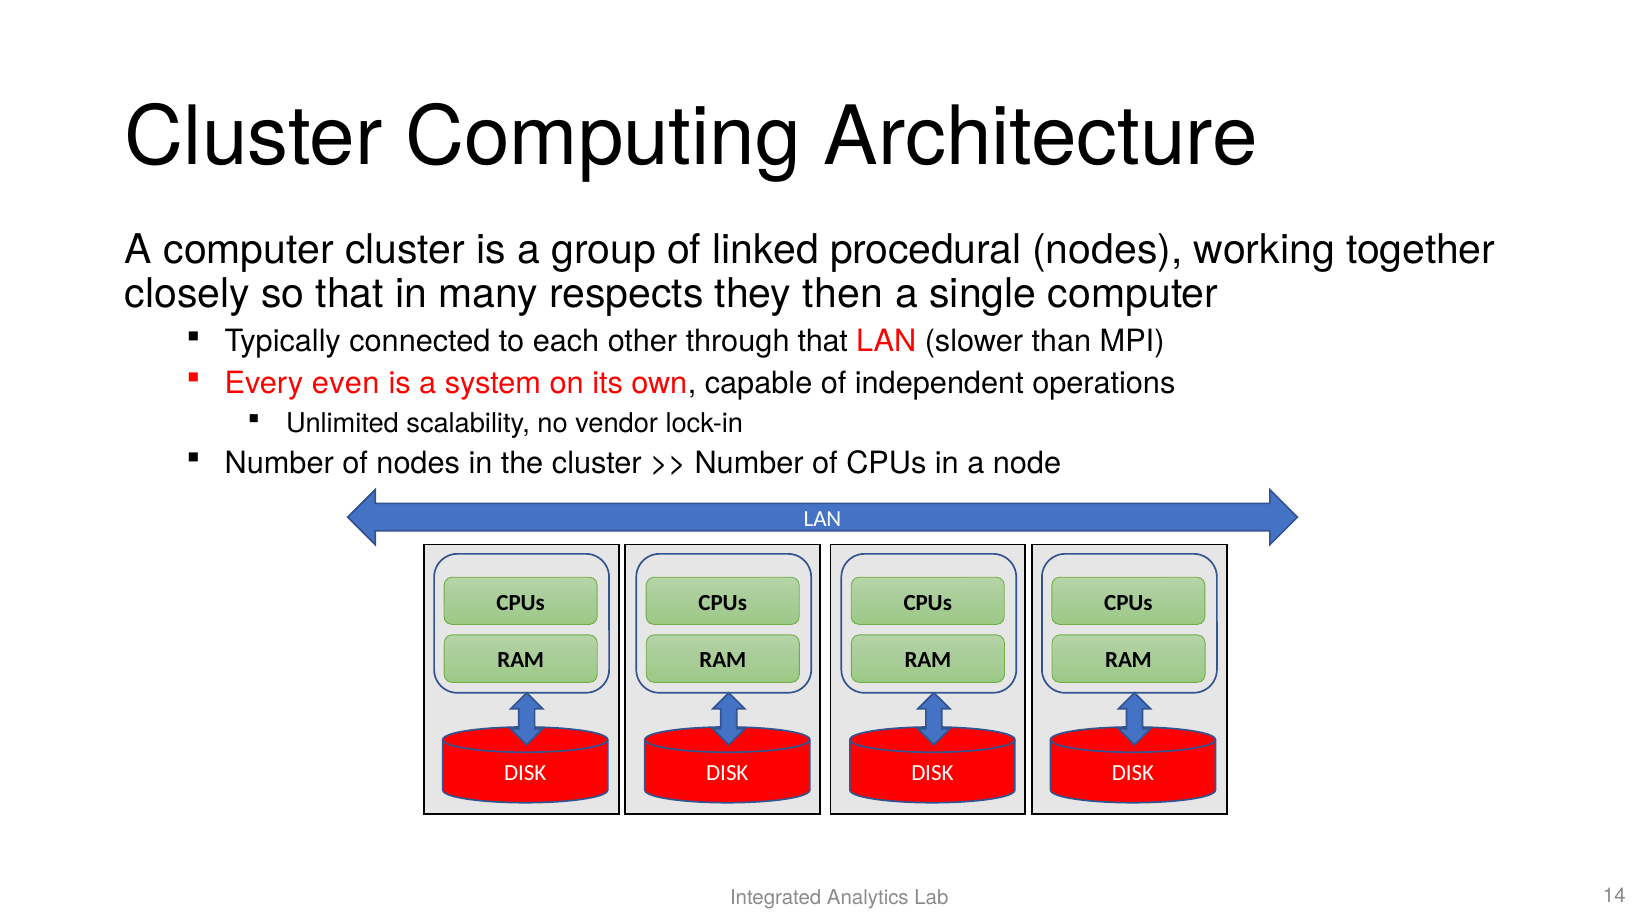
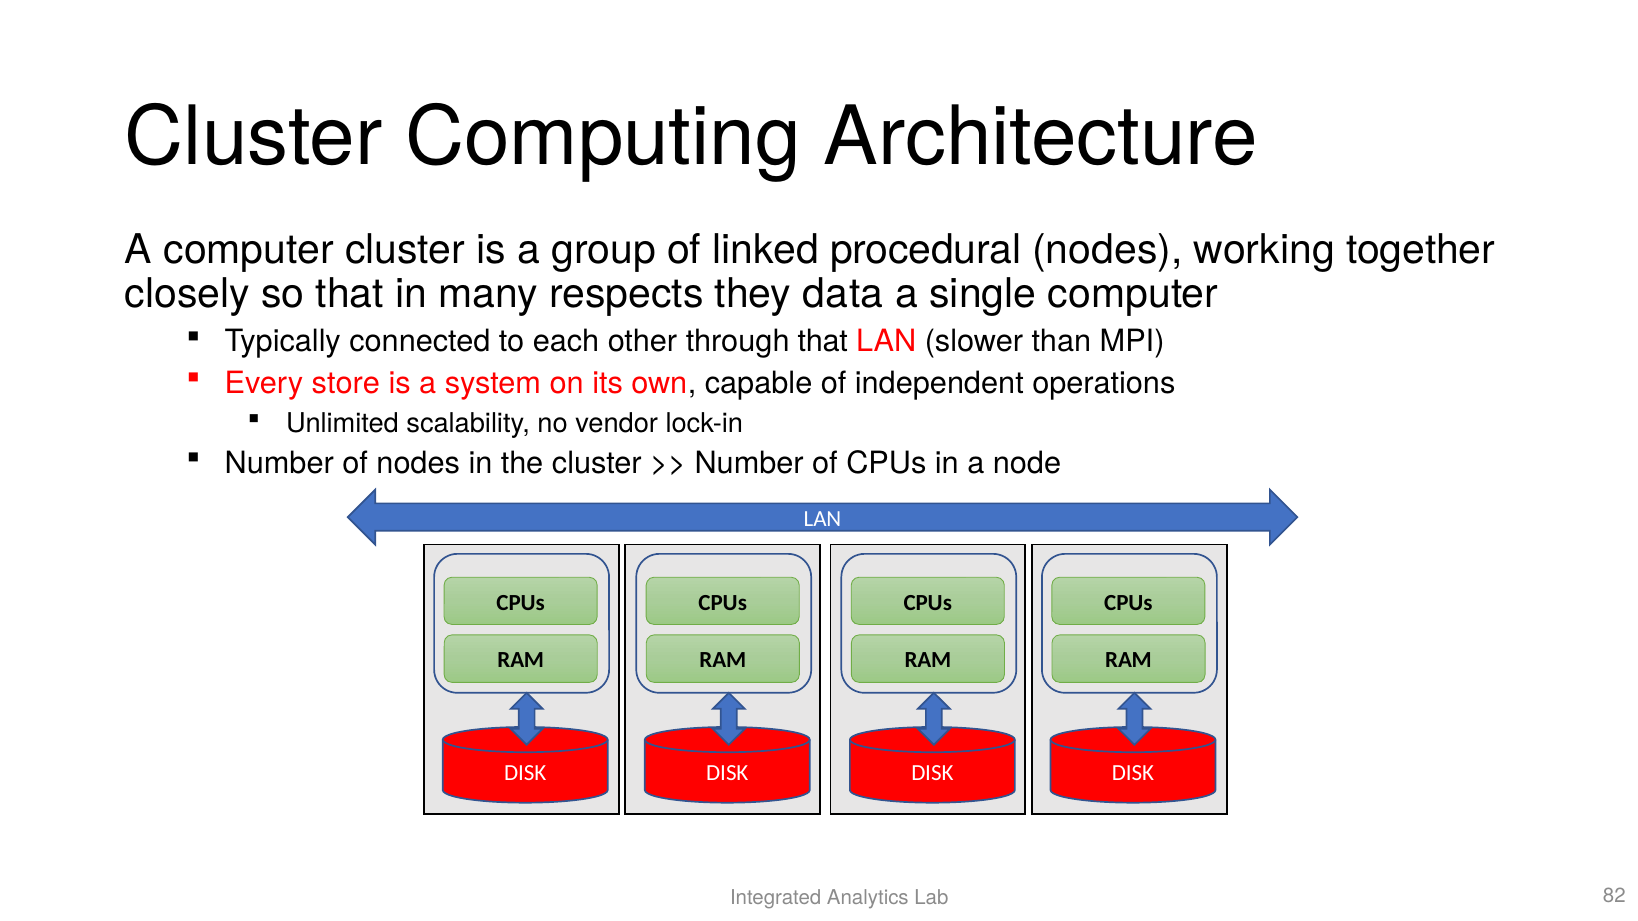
then: then -> data
even: even -> store
14: 14 -> 82
